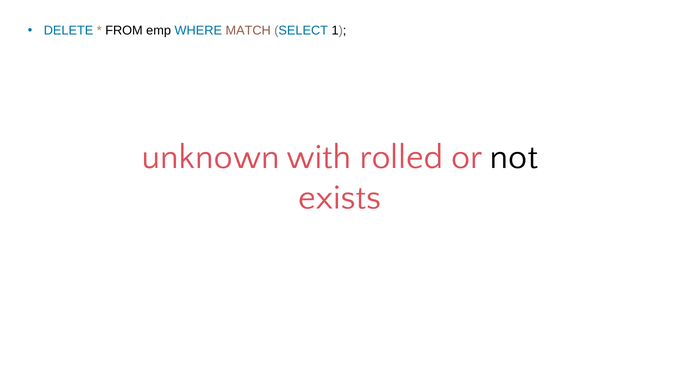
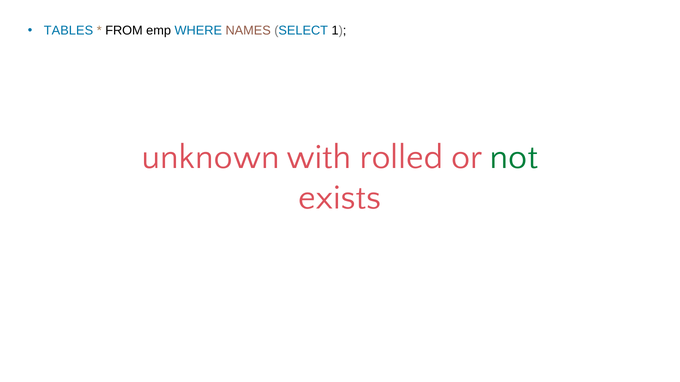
DELETE: DELETE -> TABLES
MATCH: MATCH -> NAMES
not colour: black -> green
